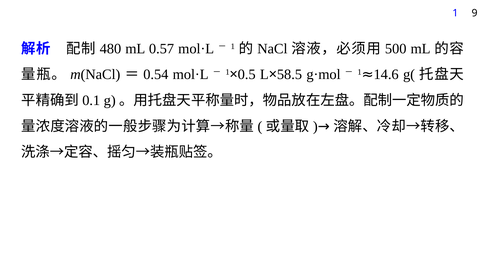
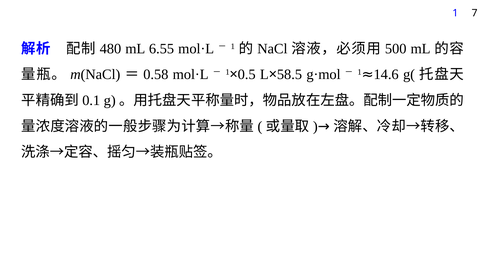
9: 9 -> 7
0.57: 0.57 -> 6.55
0.54: 0.54 -> 0.58
